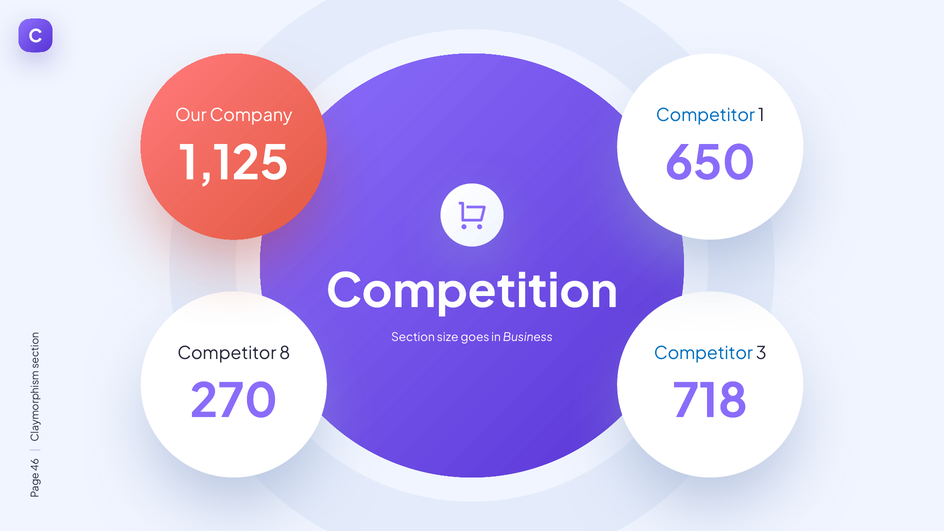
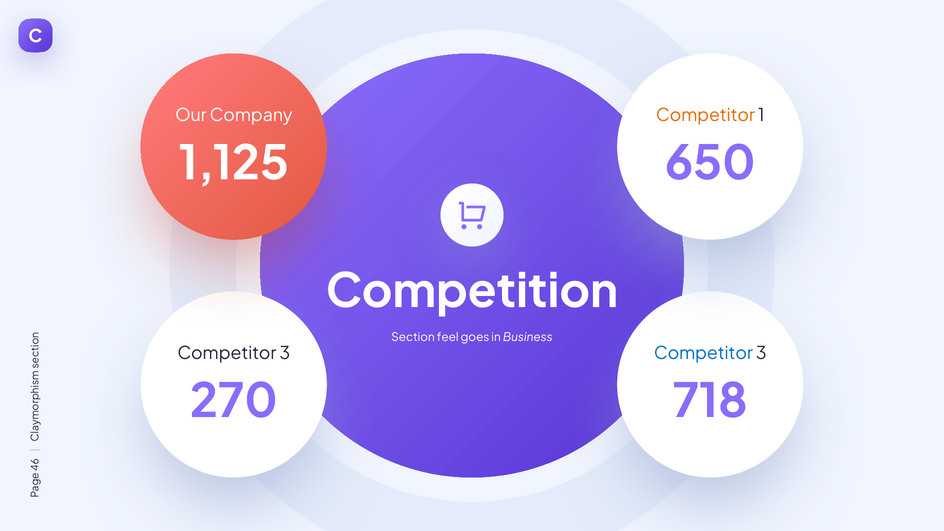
Competitor at (705, 116) colour: blue -> orange
size: size -> feel
8 at (285, 353): 8 -> 3
